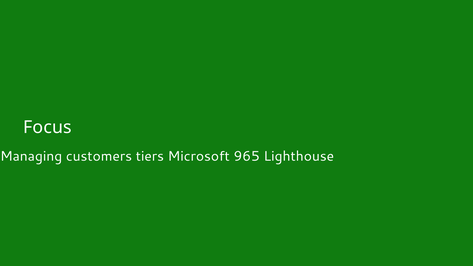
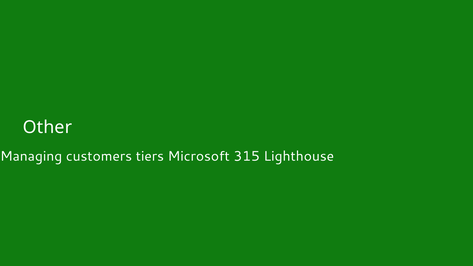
Focus: Focus -> Other
965: 965 -> 315
